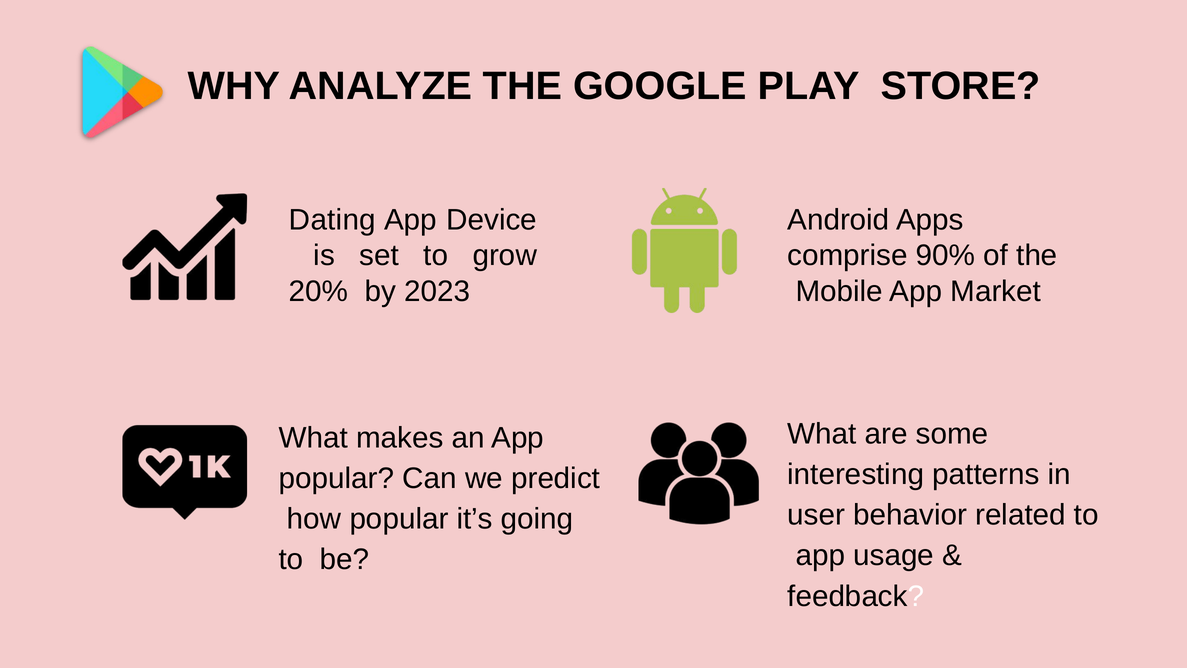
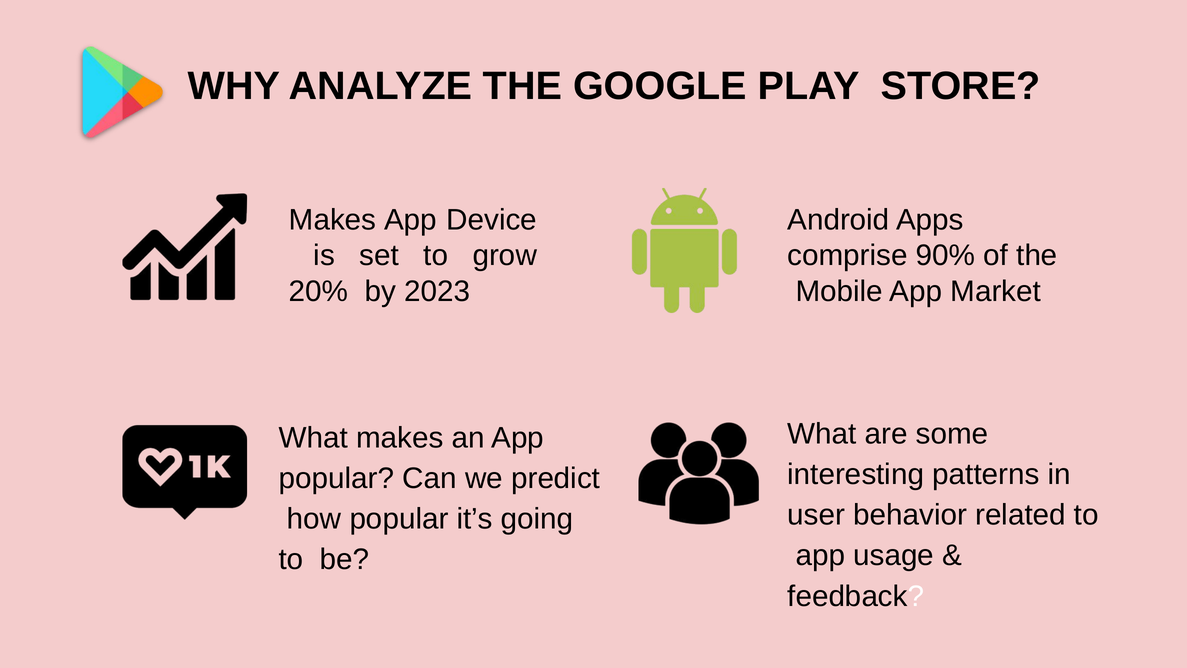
Dating at (332, 220): Dating -> Makes
